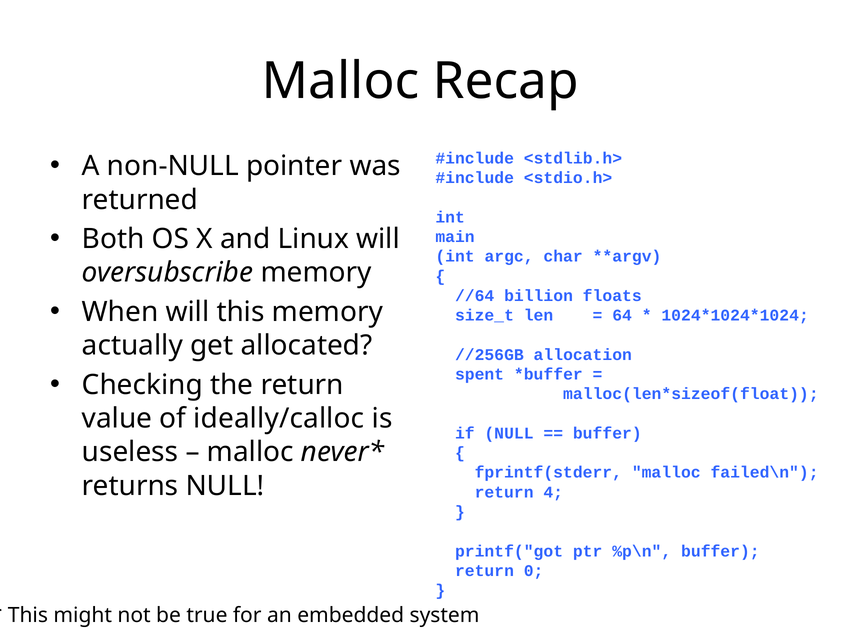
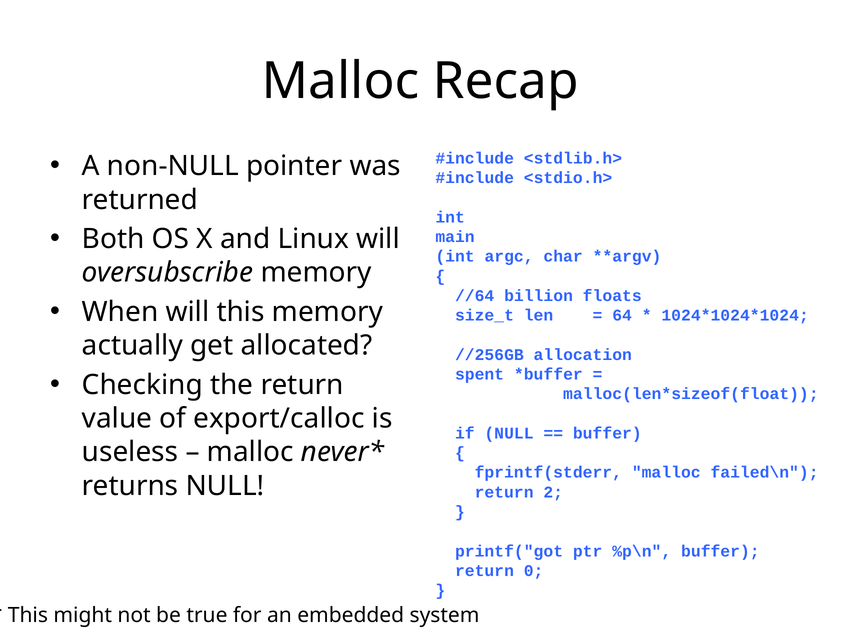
ideally/calloc: ideally/calloc -> export/calloc
4: 4 -> 2
